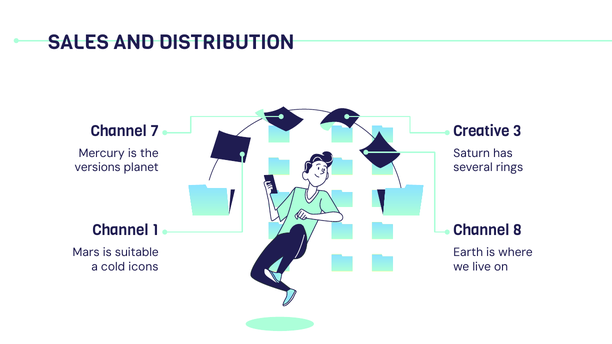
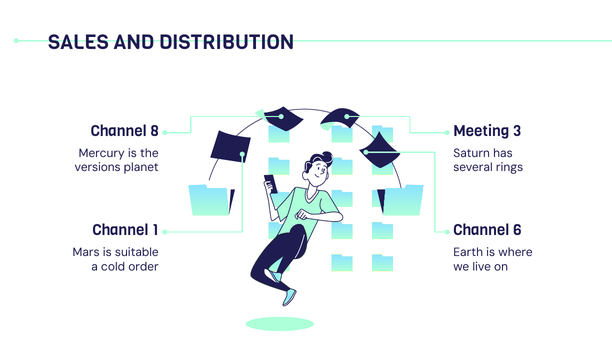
7: 7 -> 8
Creative: Creative -> Meeting
8: 8 -> 6
icons: icons -> order
